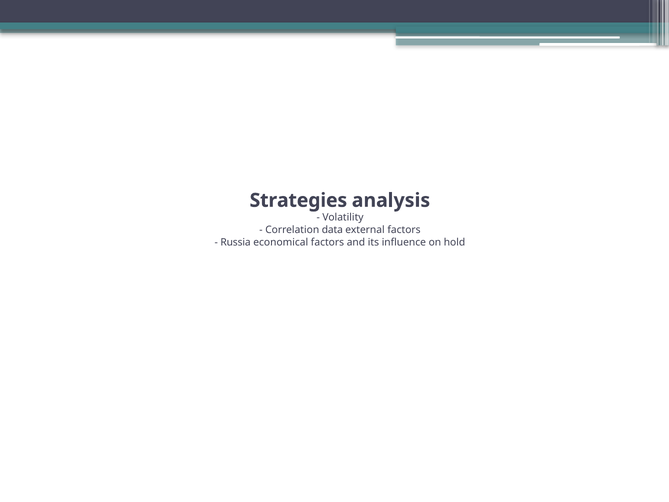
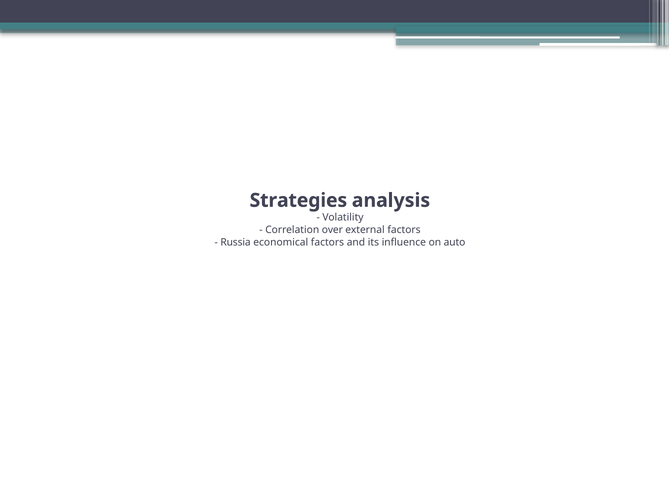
data: data -> over
hold: hold -> auto
